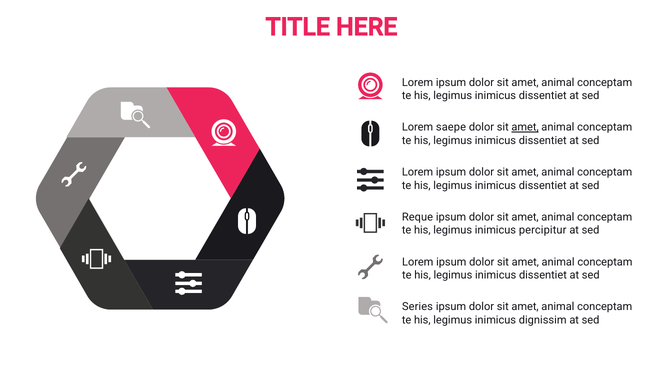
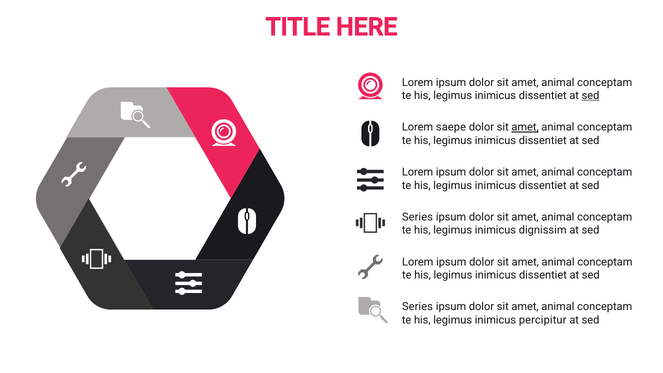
sed at (591, 96) underline: none -> present
Reque at (417, 217): Reque -> Series
percipitur: percipitur -> dignissim
dignissim: dignissim -> percipitur
